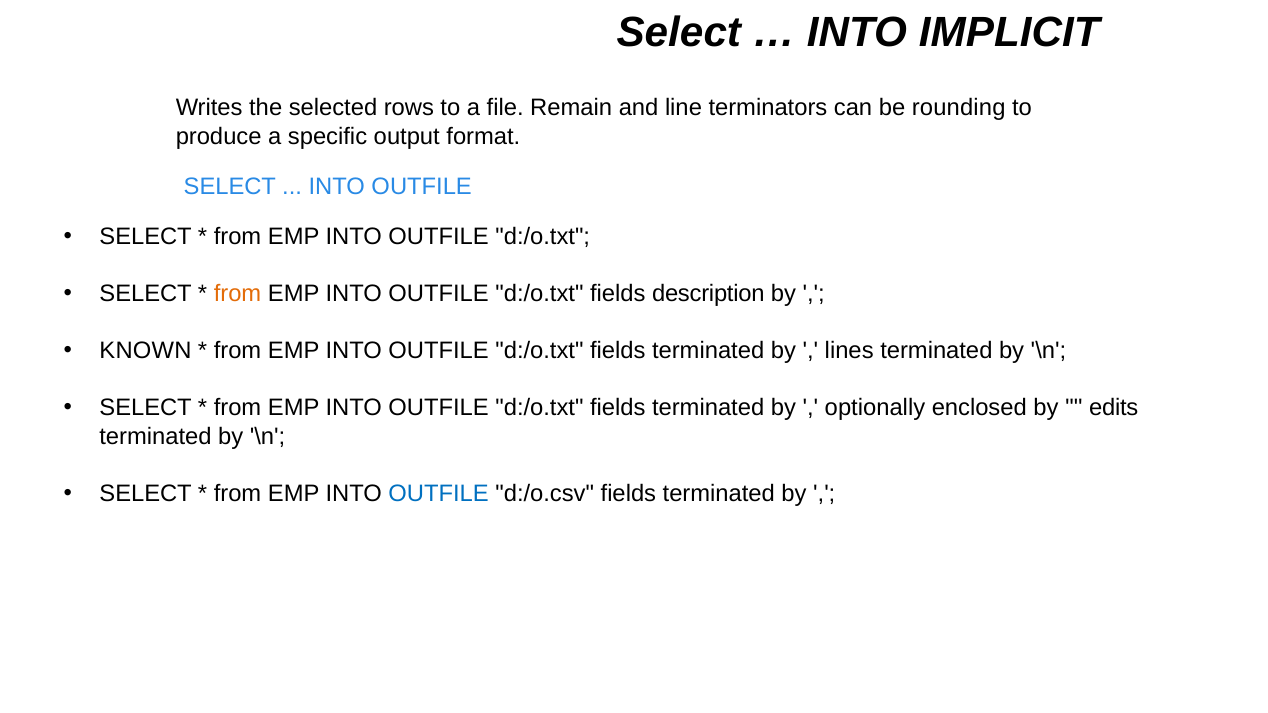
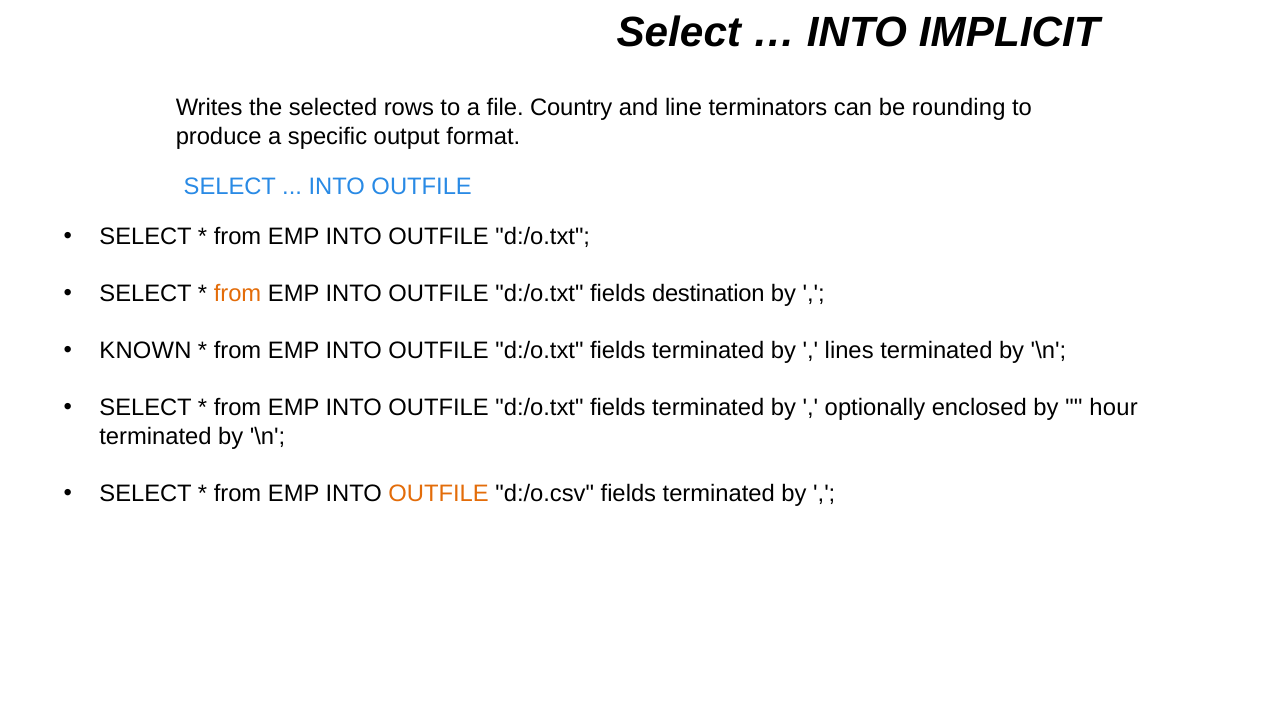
Remain: Remain -> Country
description: description -> destination
edits: edits -> hour
OUTFILE at (439, 494) colour: blue -> orange
